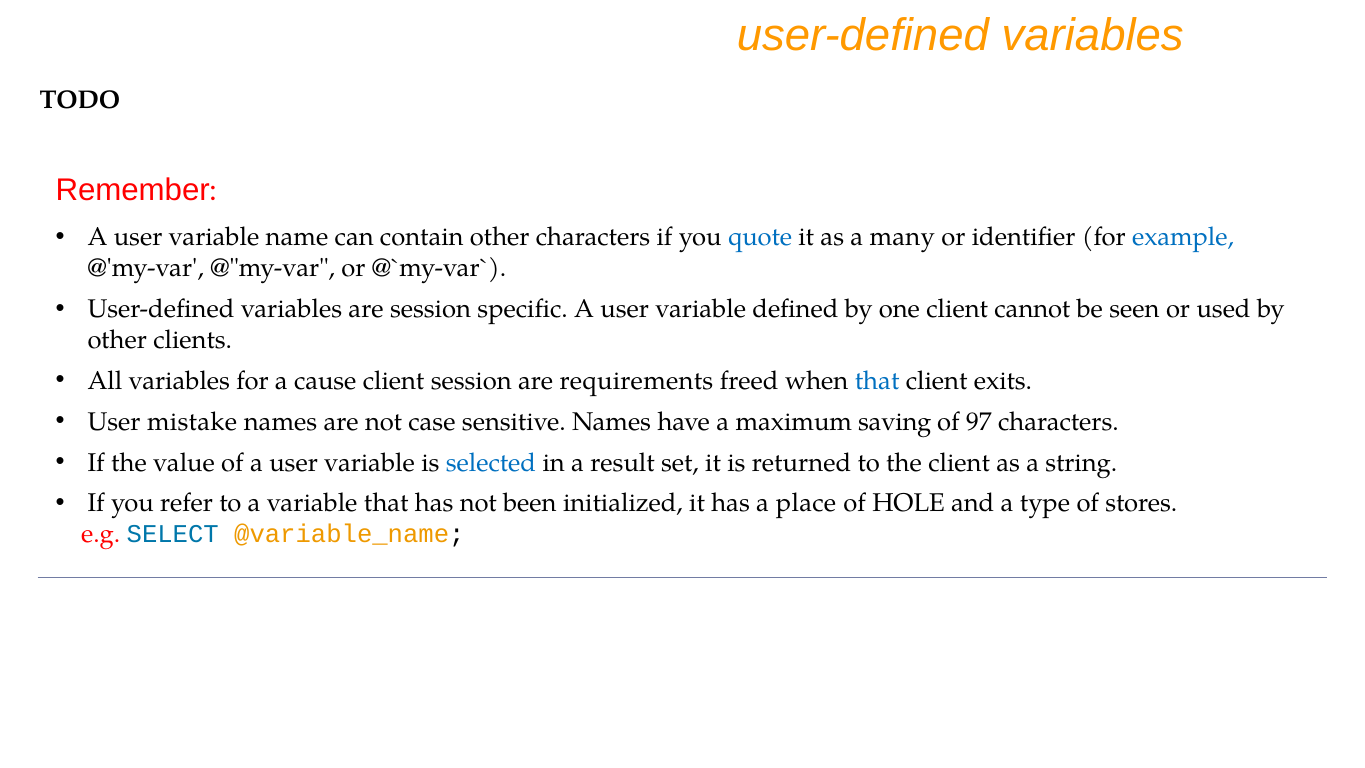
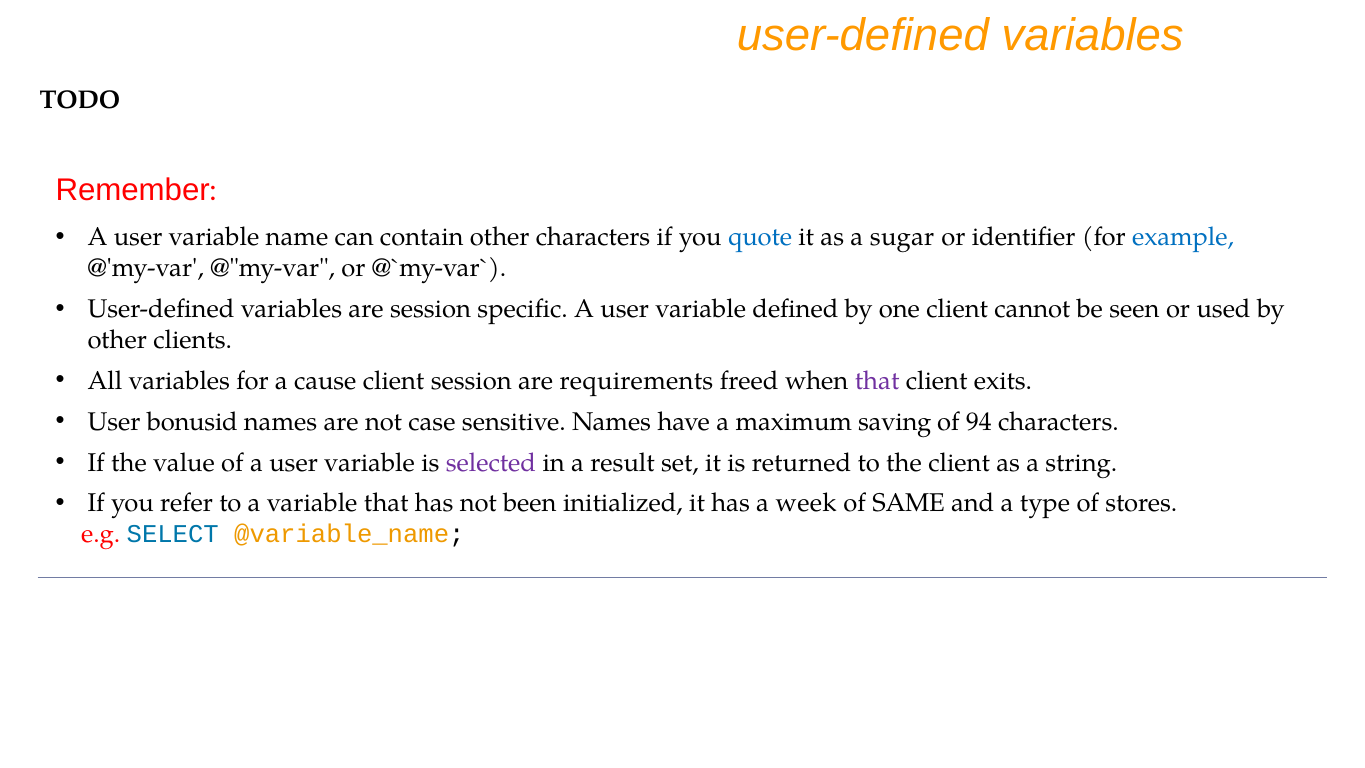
many: many -> sugar
that at (877, 381) colour: blue -> purple
mistake: mistake -> bonusid
97: 97 -> 94
selected colour: blue -> purple
place: place -> week
HOLE: HOLE -> SAME
